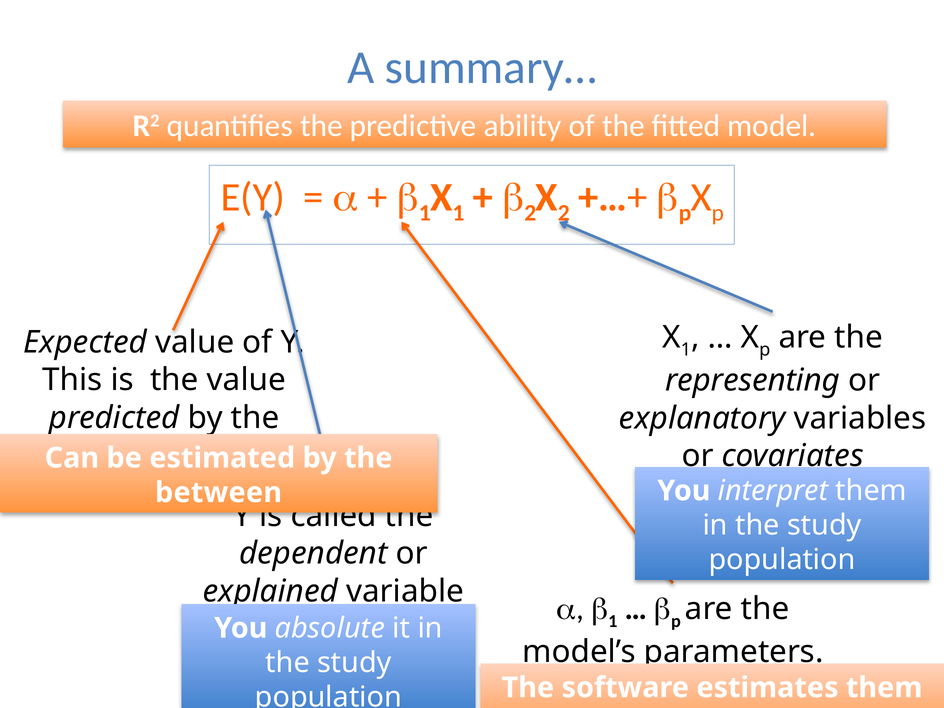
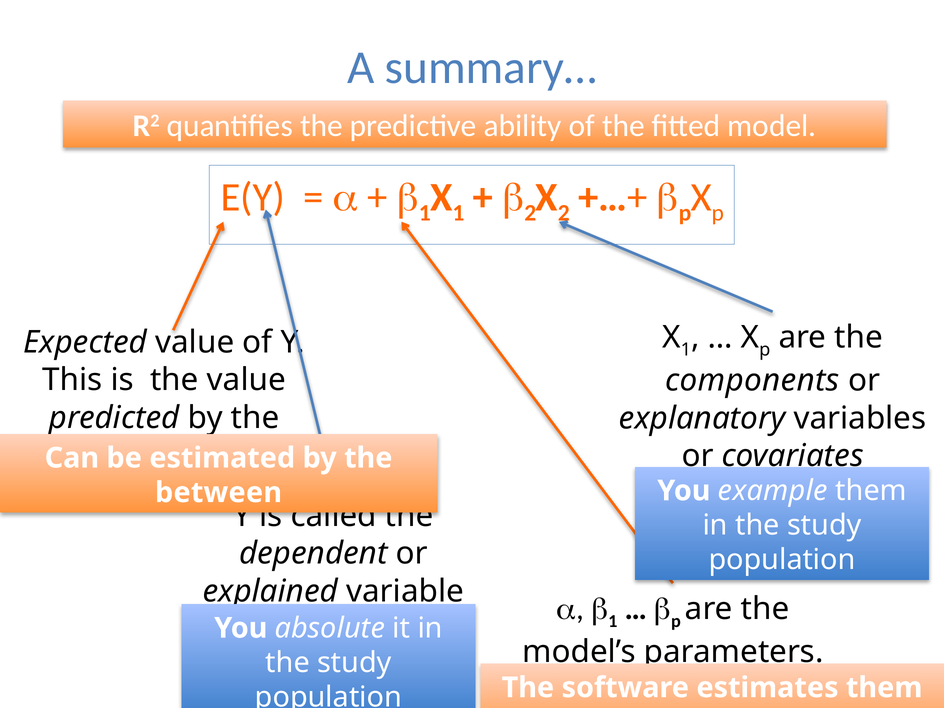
representing: representing -> components
interpret: interpret -> example
